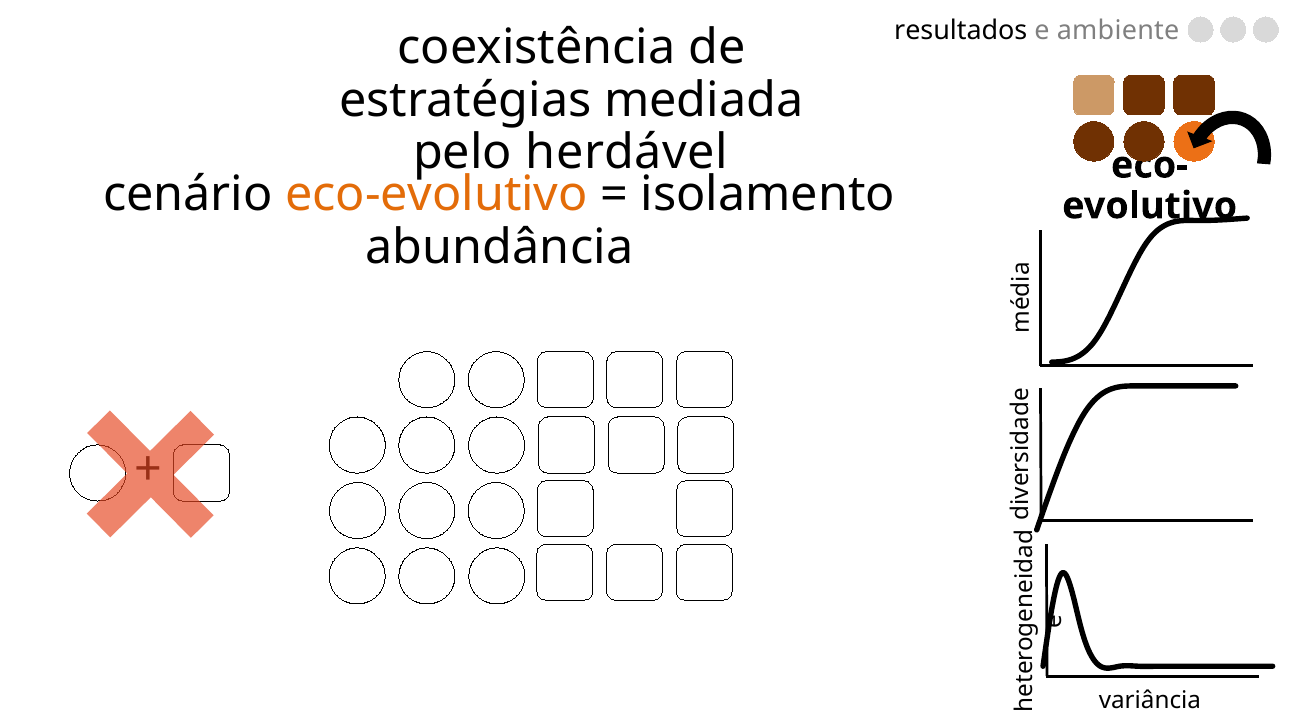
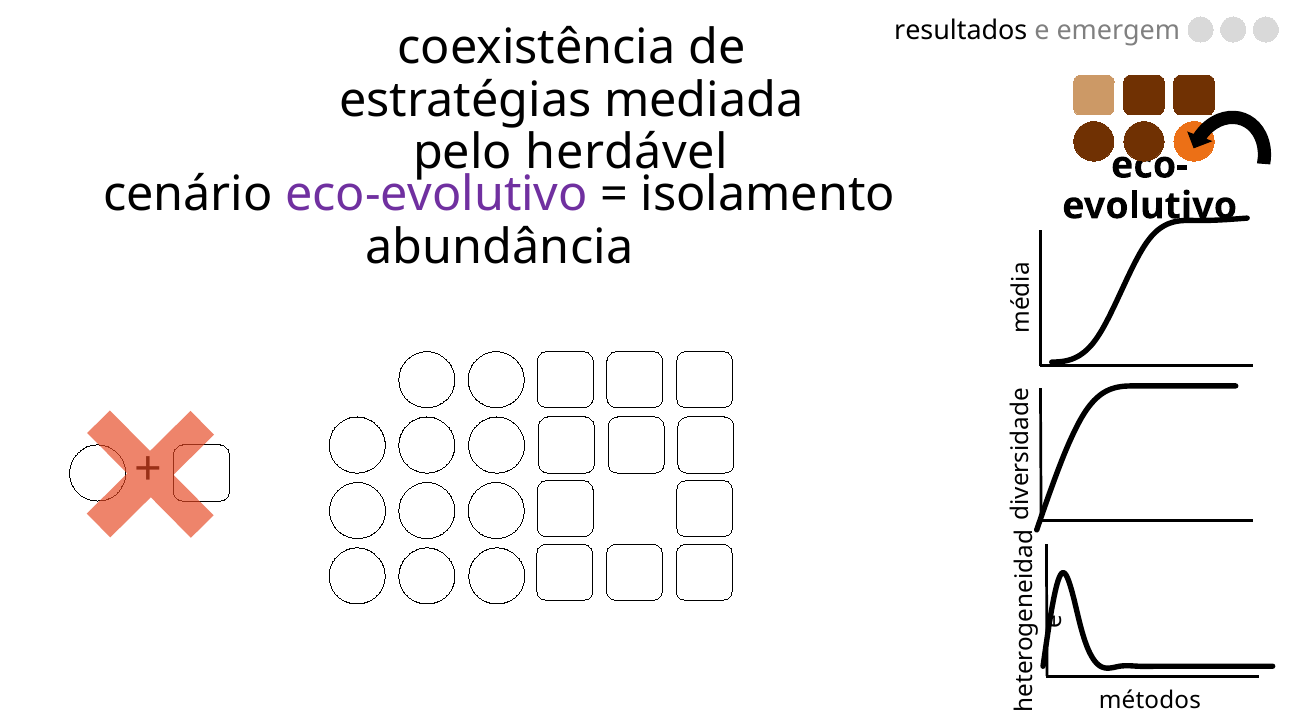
ambiente: ambiente -> emergem
eco-evolutivo colour: orange -> purple
variância: variância -> métodos
